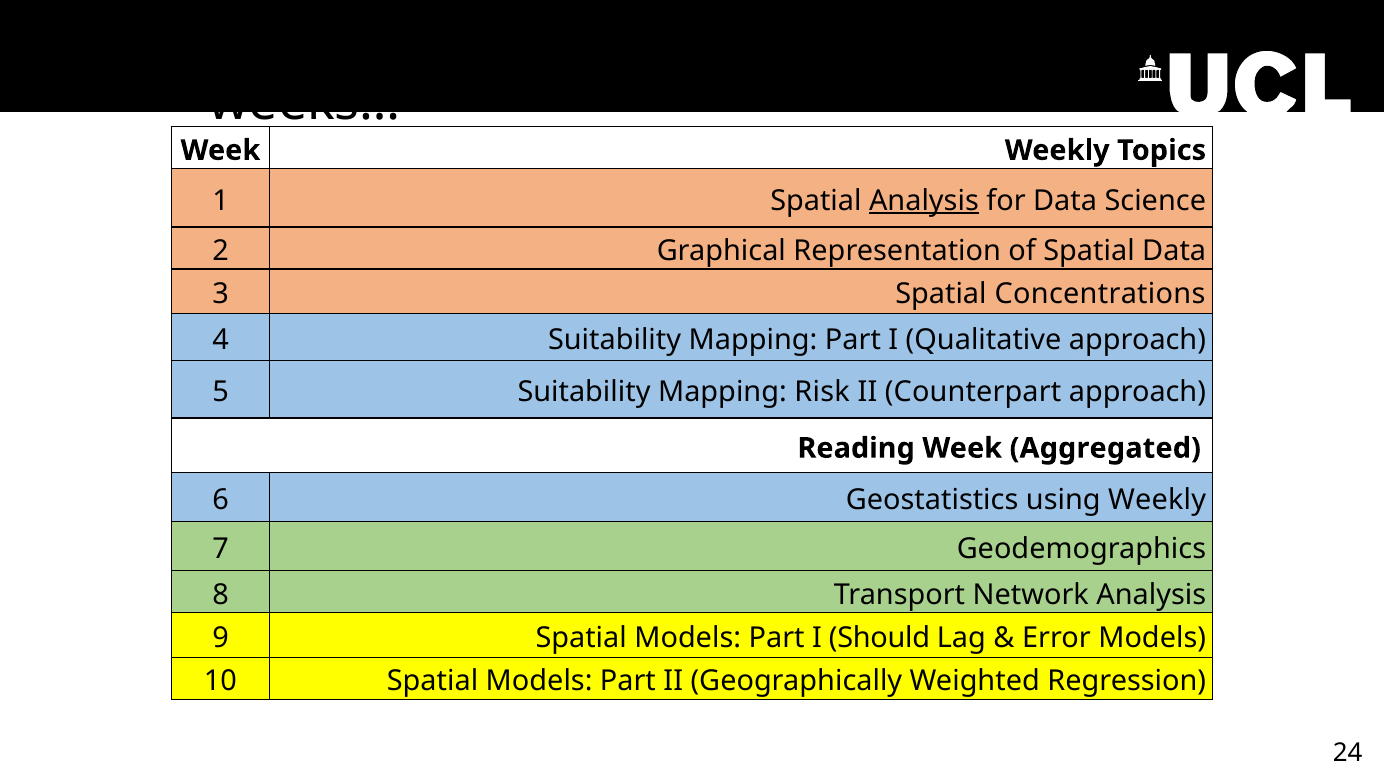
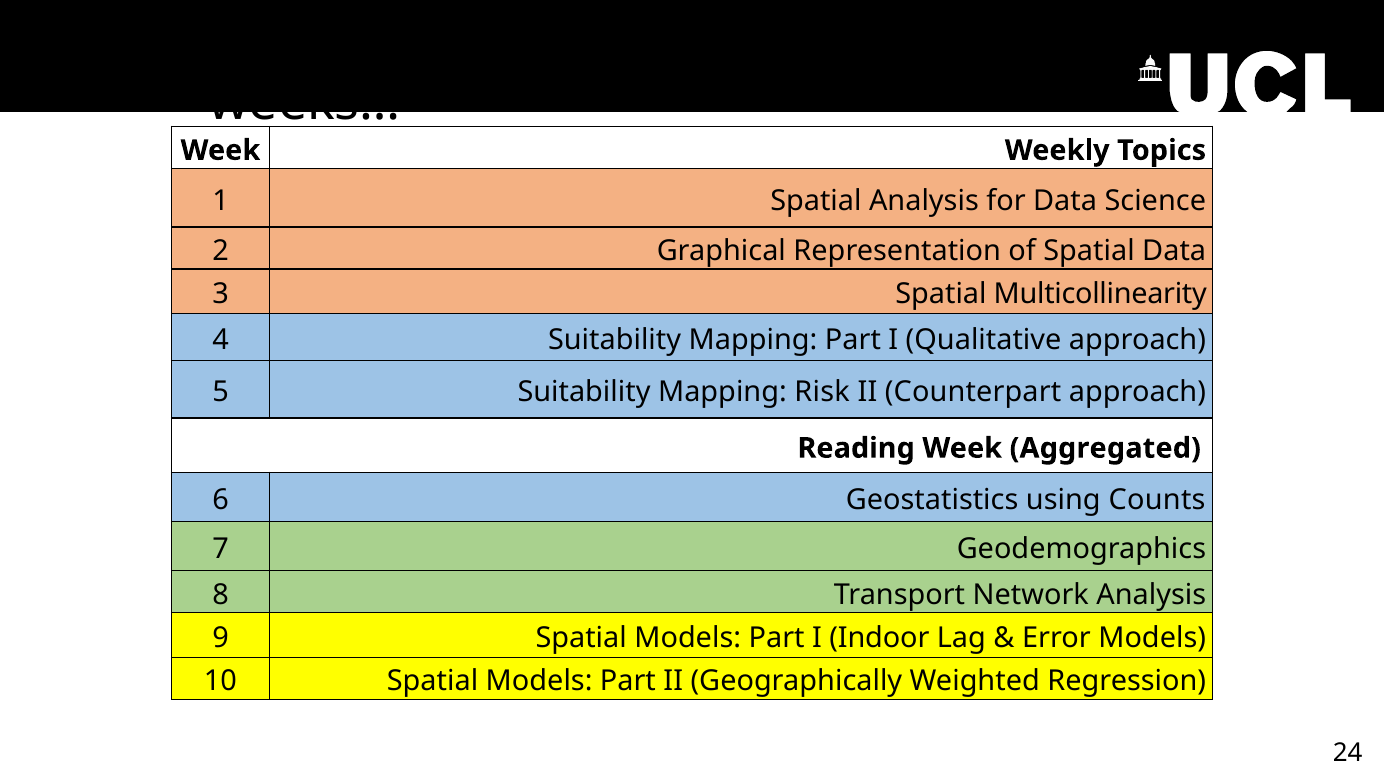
Analysis at (924, 201) underline: present -> none
Concentrations: Concentrations -> Multicollinearity
using Weekly: Weekly -> Counts
Should: Should -> Indoor
